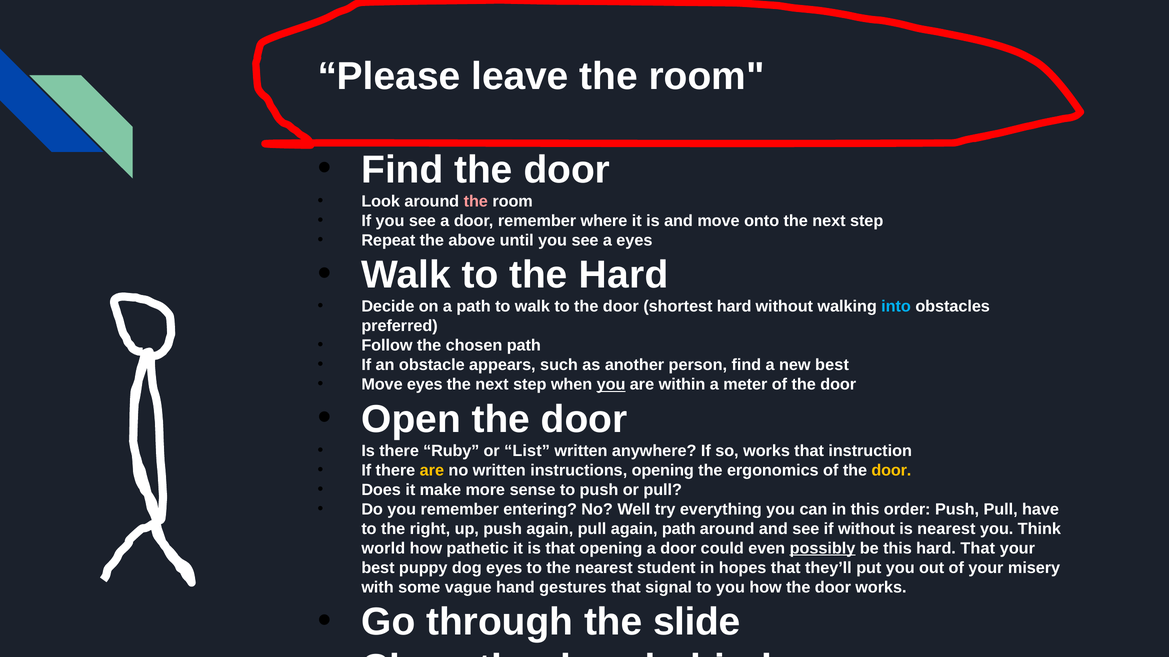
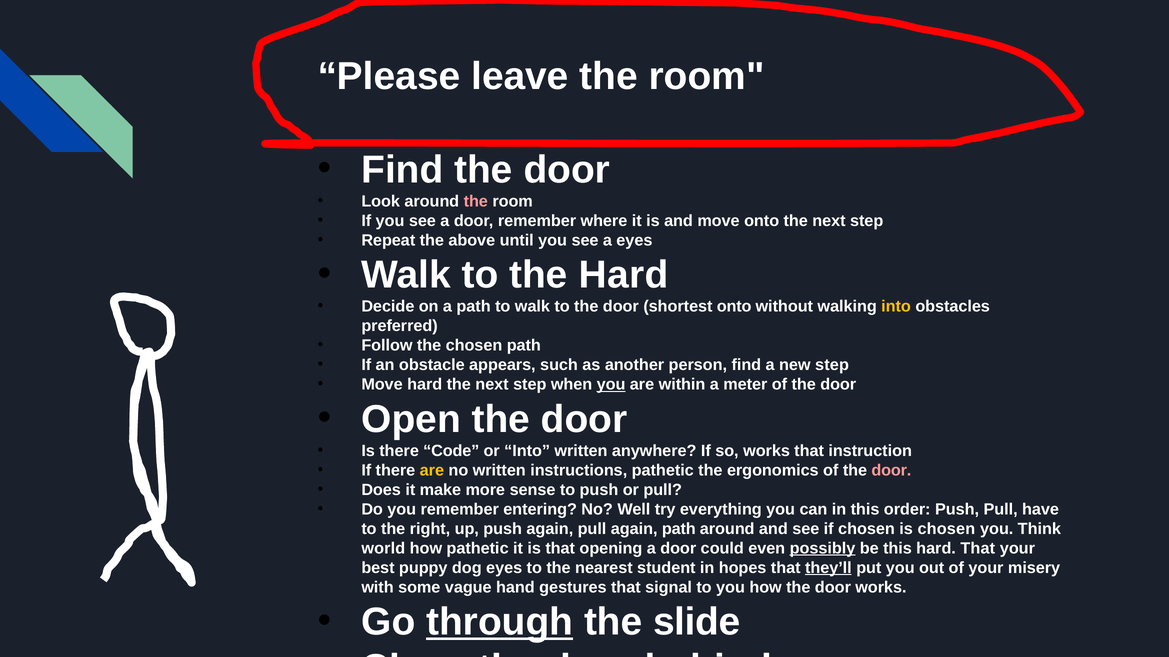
shortest hard: hard -> onto
into at (896, 307) colour: light blue -> yellow
new best: best -> step
Move eyes: eyes -> hard
Ruby: Ruby -> Code
or List: List -> Into
instructions opening: opening -> pathetic
door at (891, 471) colour: yellow -> pink
if without: without -> chosen
is nearest: nearest -> chosen
they’ll underline: none -> present
through underline: none -> present
